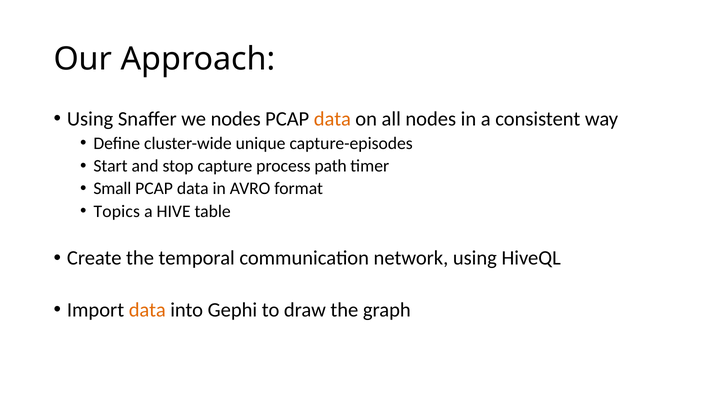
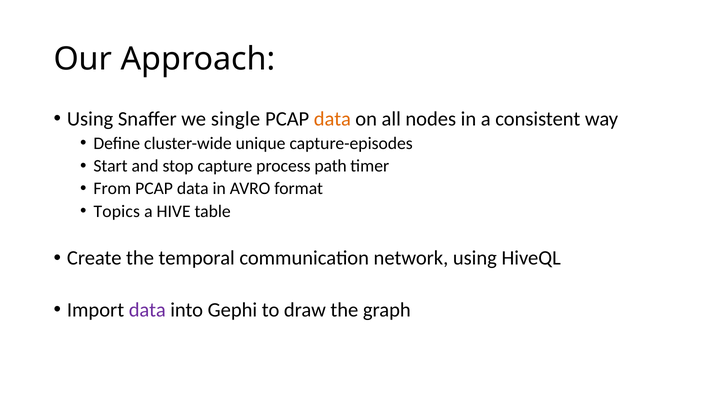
we nodes: nodes -> single
Small: Small -> From
data at (147, 310) colour: orange -> purple
